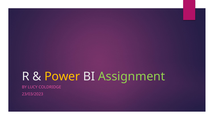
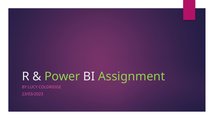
Power colour: yellow -> light green
